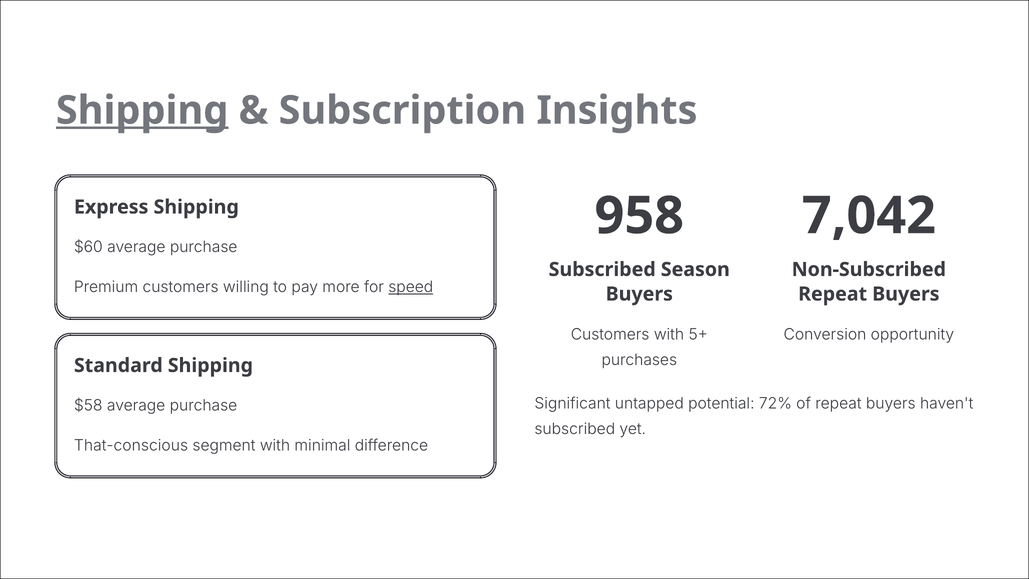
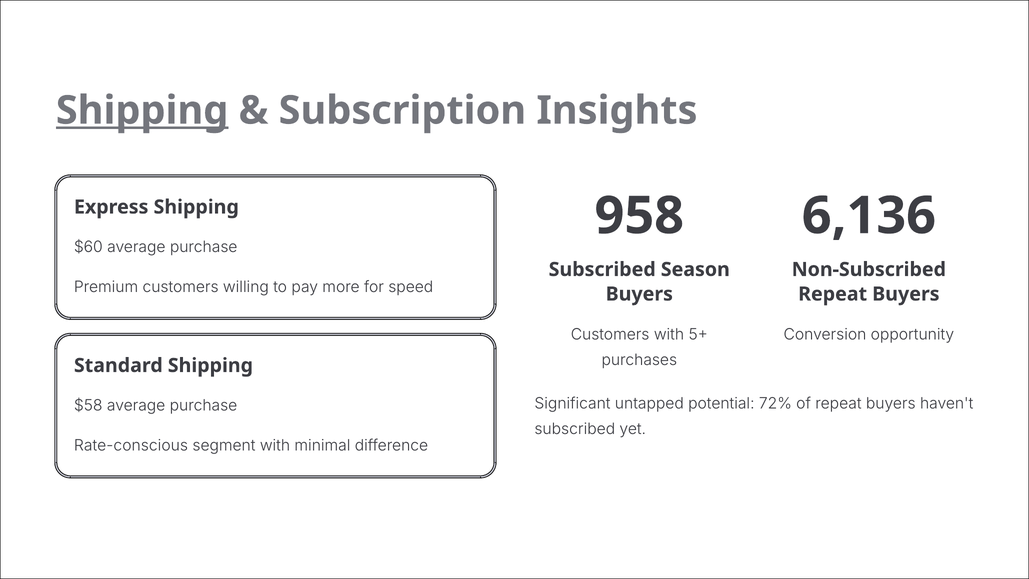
7,042: 7,042 -> 6,136
speed underline: present -> none
That-conscious: That-conscious -> Rate-conscious
